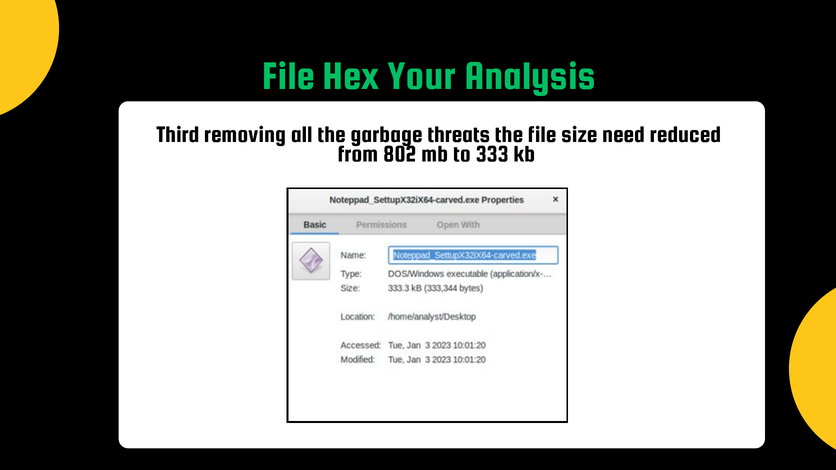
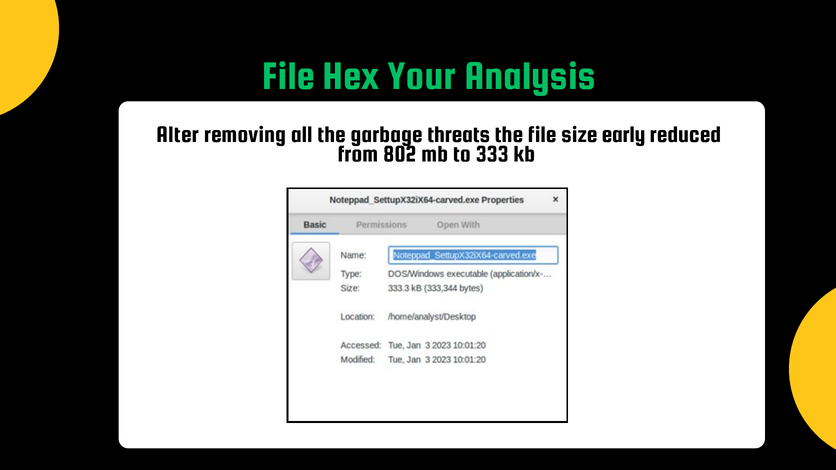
Third: Third -> Alter
need: need -> early
